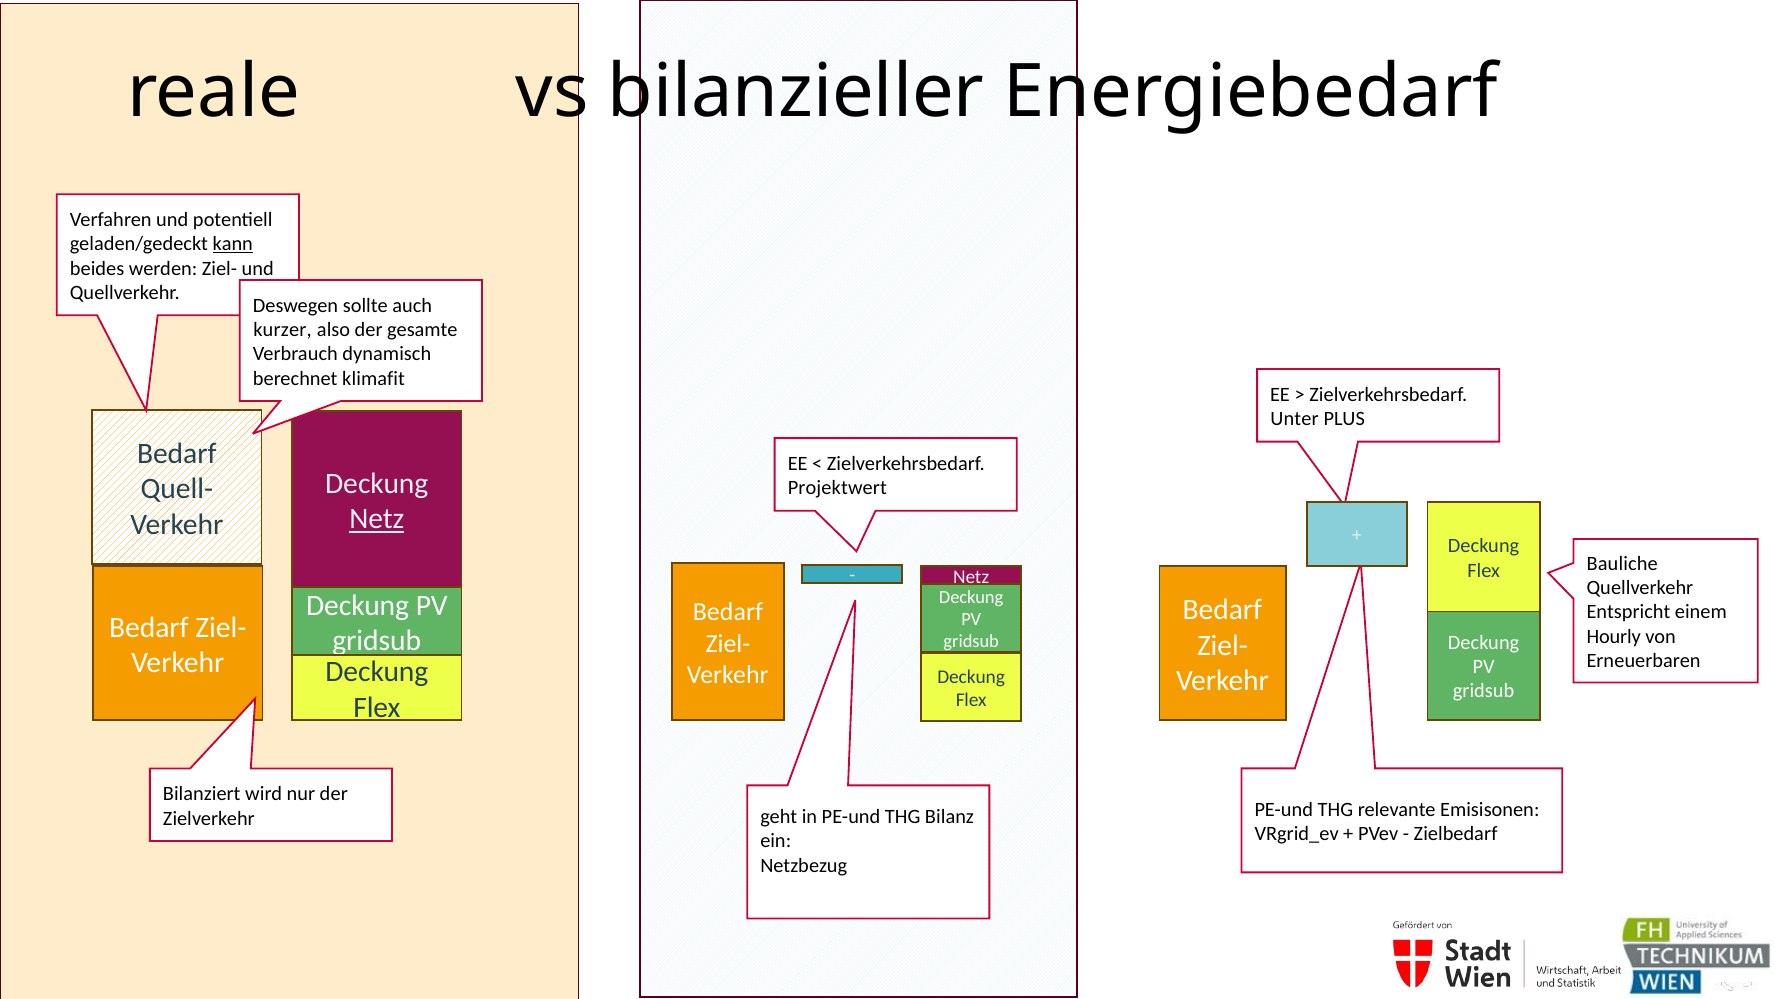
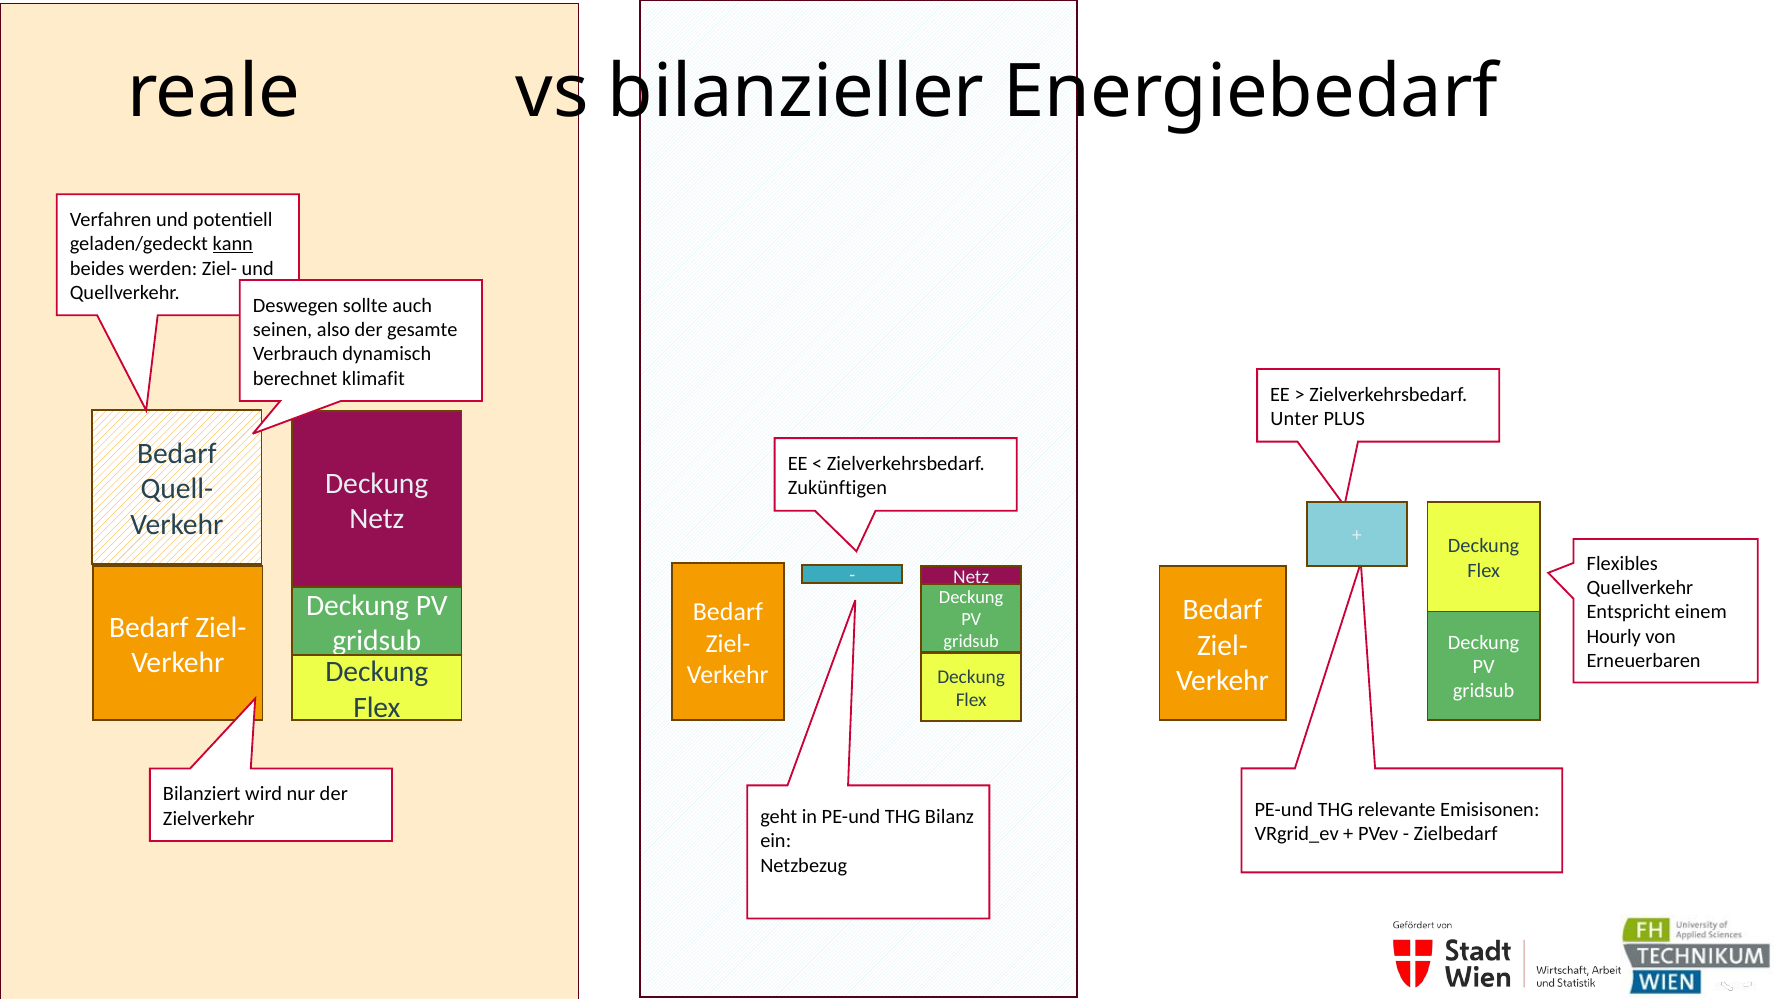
kurzer: kurzer -> seinen
Projektwert: Projektwert -> Zukünftigen
Netz at (377, 519) underline: present -> none
Bauliche: Bauliche -> Flexibles
